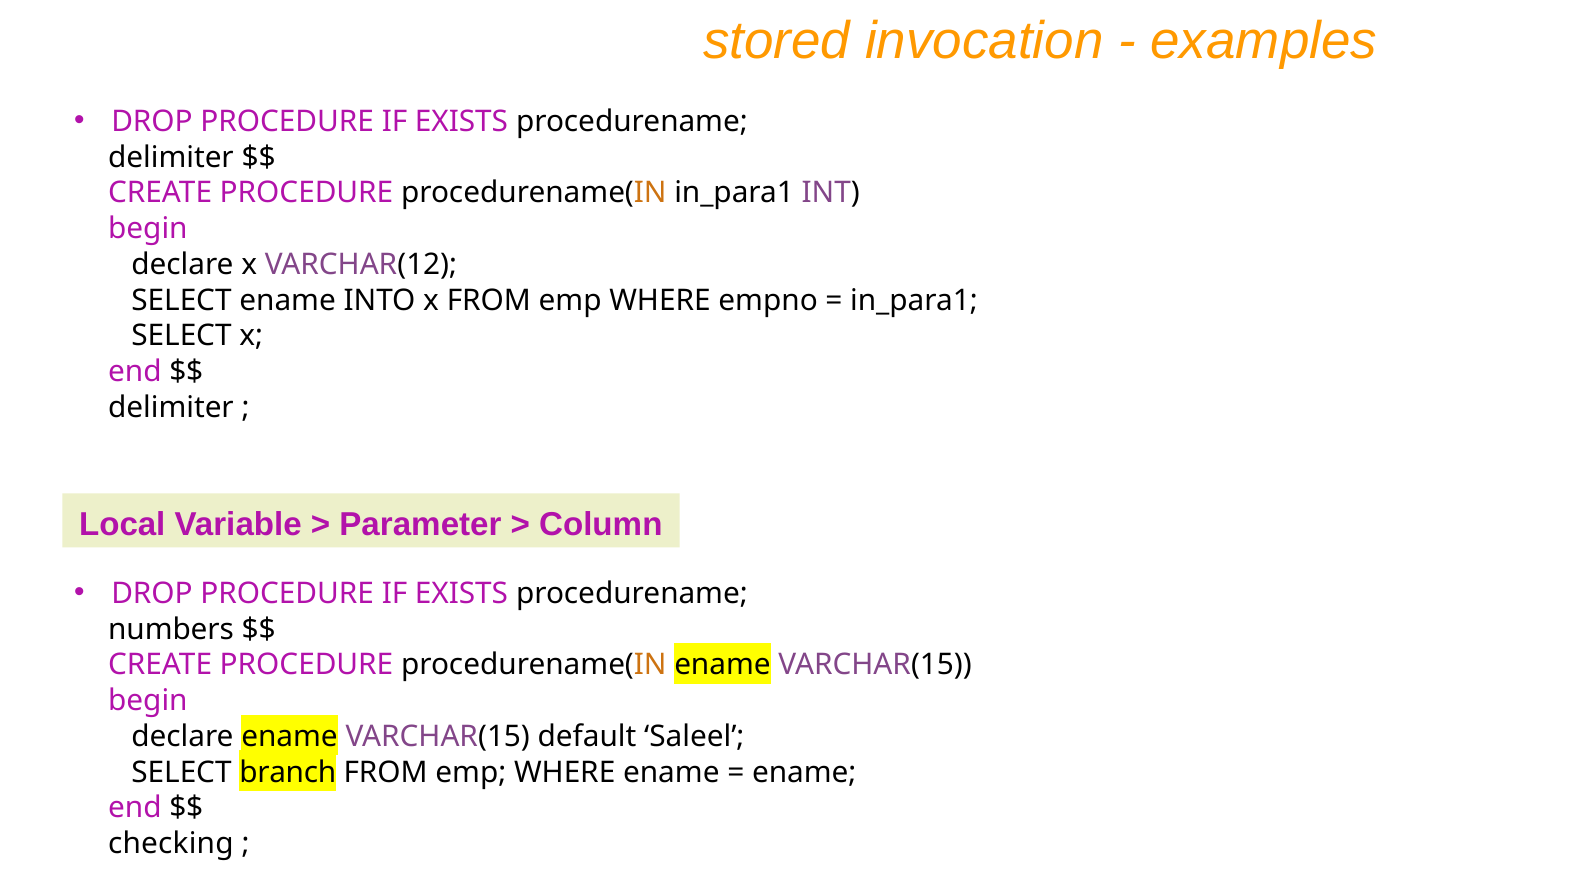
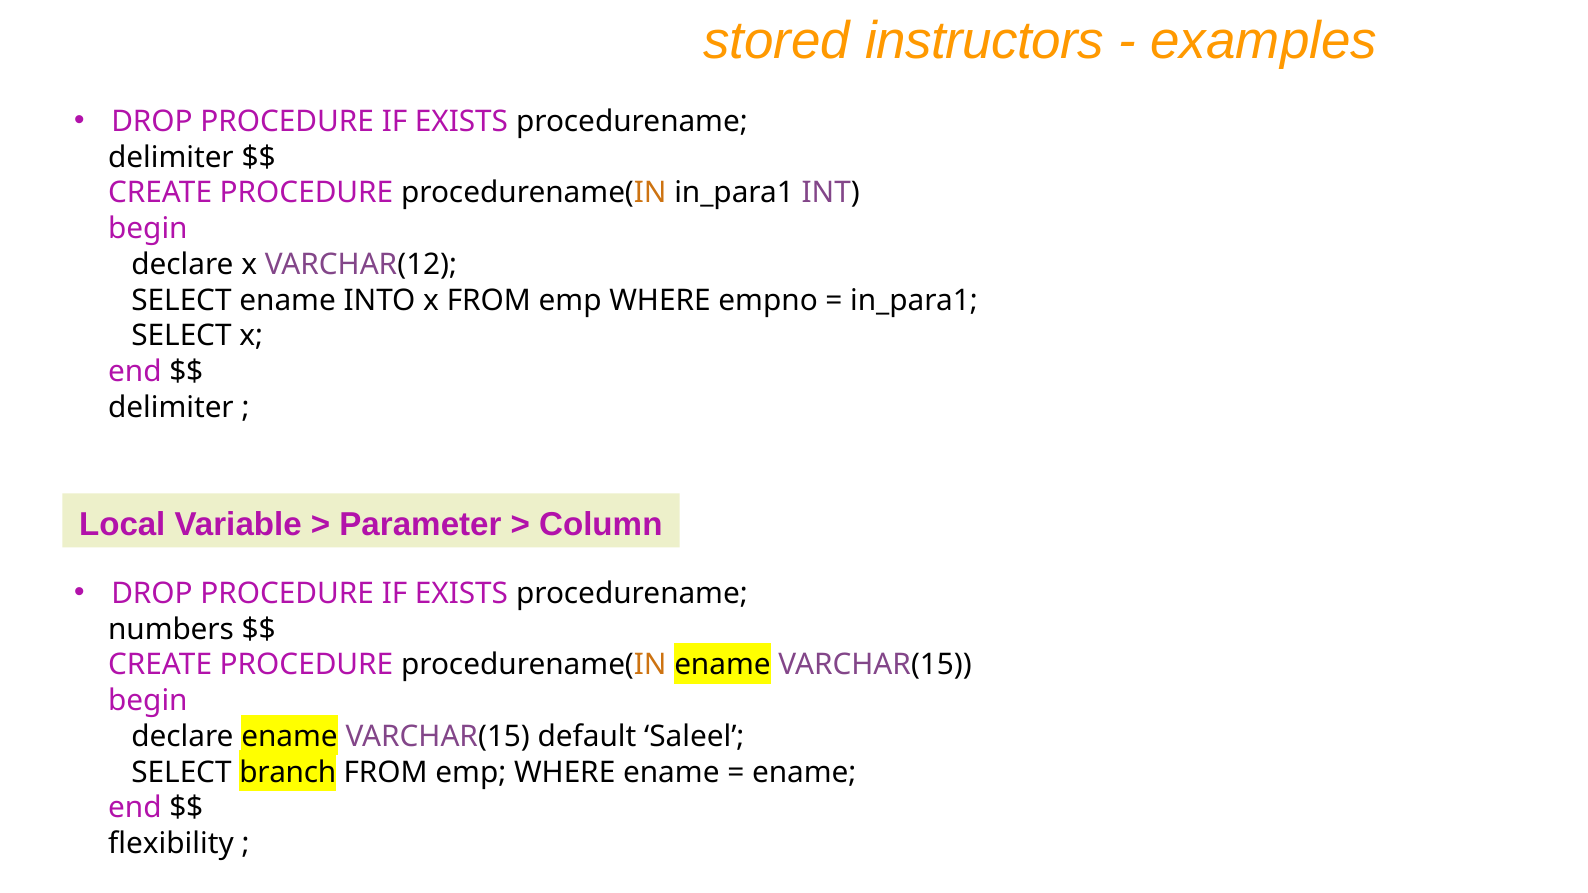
invocation: invocation -> instructors
checking: checking -> flexibility
